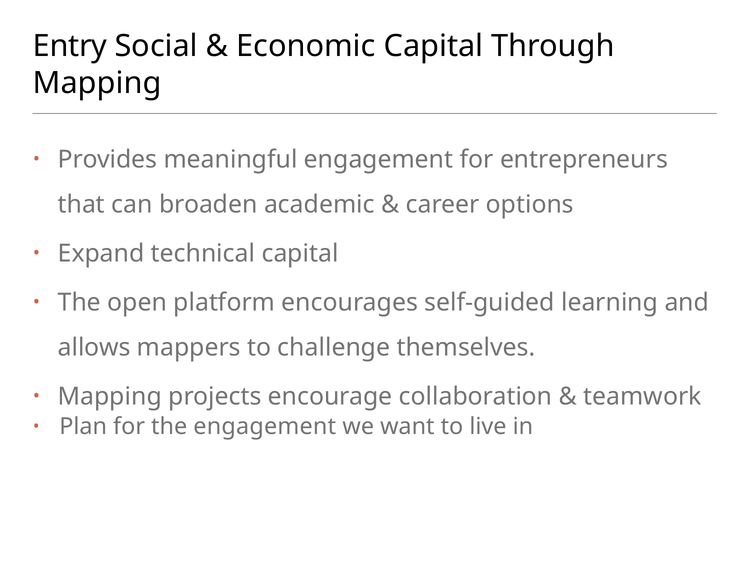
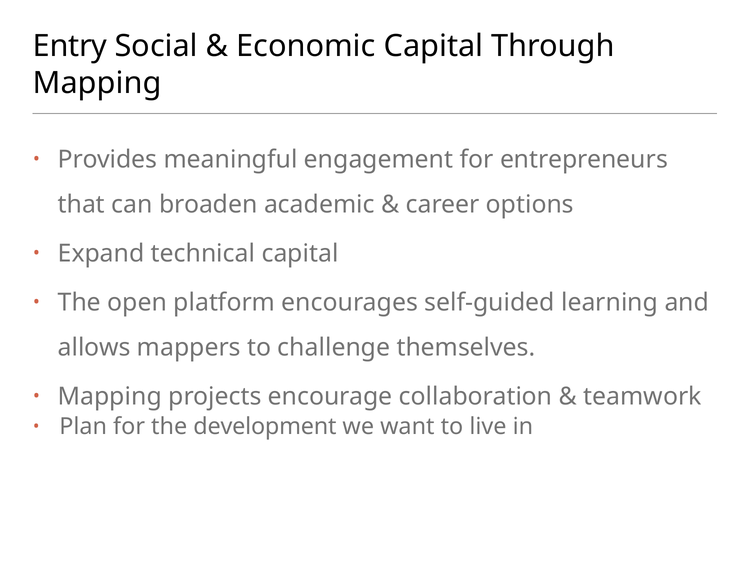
the engagement: engagement -> development
